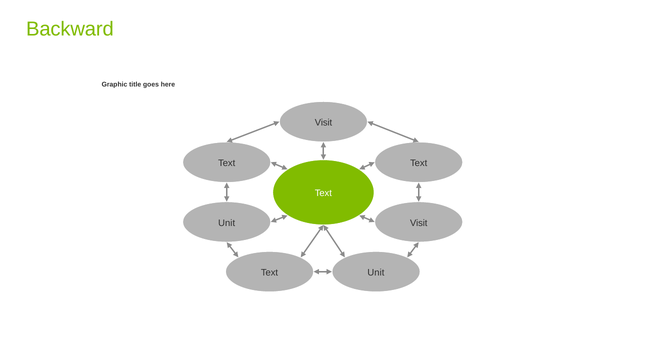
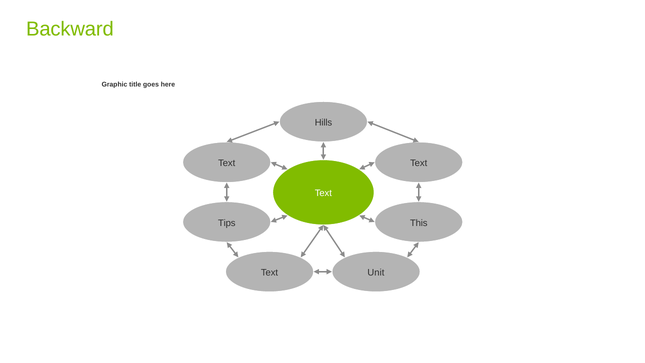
Visit at (323, 123): Visit -> Hills
Unit at (227, 223): Unit -> Tips
Visit at (419, 223): Visit -> This
